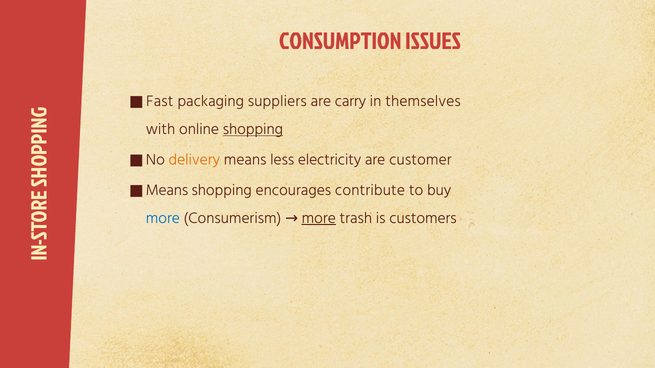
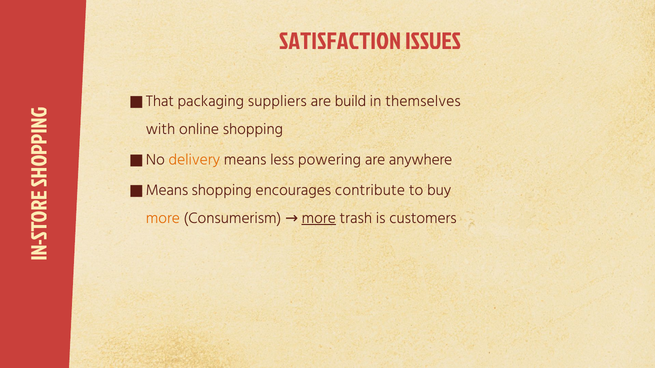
CONSUMPTION: CONSUMPTION -> SATISFACTION
Fast: Fast -> That
carry: carry -> build
shopping at (253, 129) underline: present -> none
electricity: electricity -> powering
customer: customer -> anywhere
more at (163, 218) colour: blue -> orange
